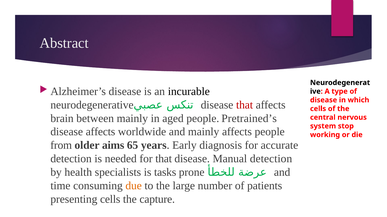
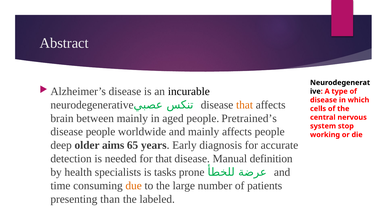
that at (245, 105) colour: red -> orange
disease affects: affects -> people
from: from -> deep
Manual detection: detection -> definition
presenting cells: cells -> than
capture: capture -> labeled
